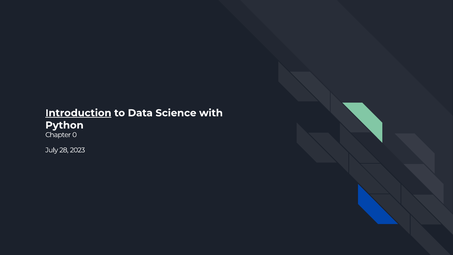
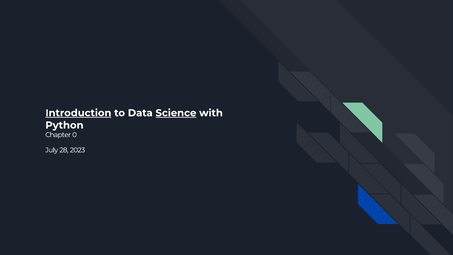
Science underline: none -> present
